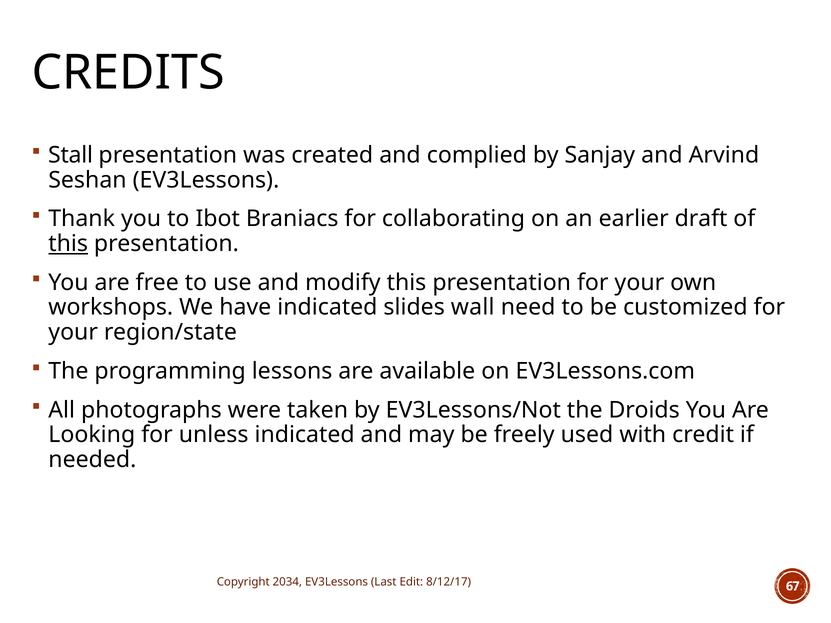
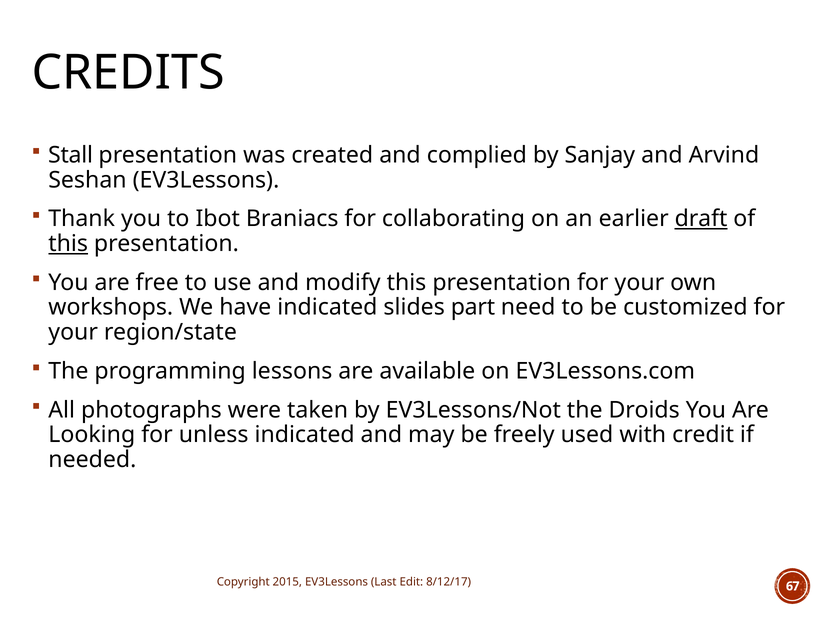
draft underline: none -> present
wall: wall -> part
2034: 2034 -> 2015
